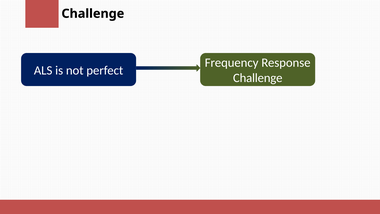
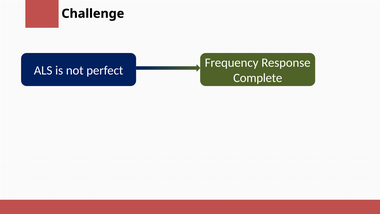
Challenge at (258, 78): Challenge -> Complete
